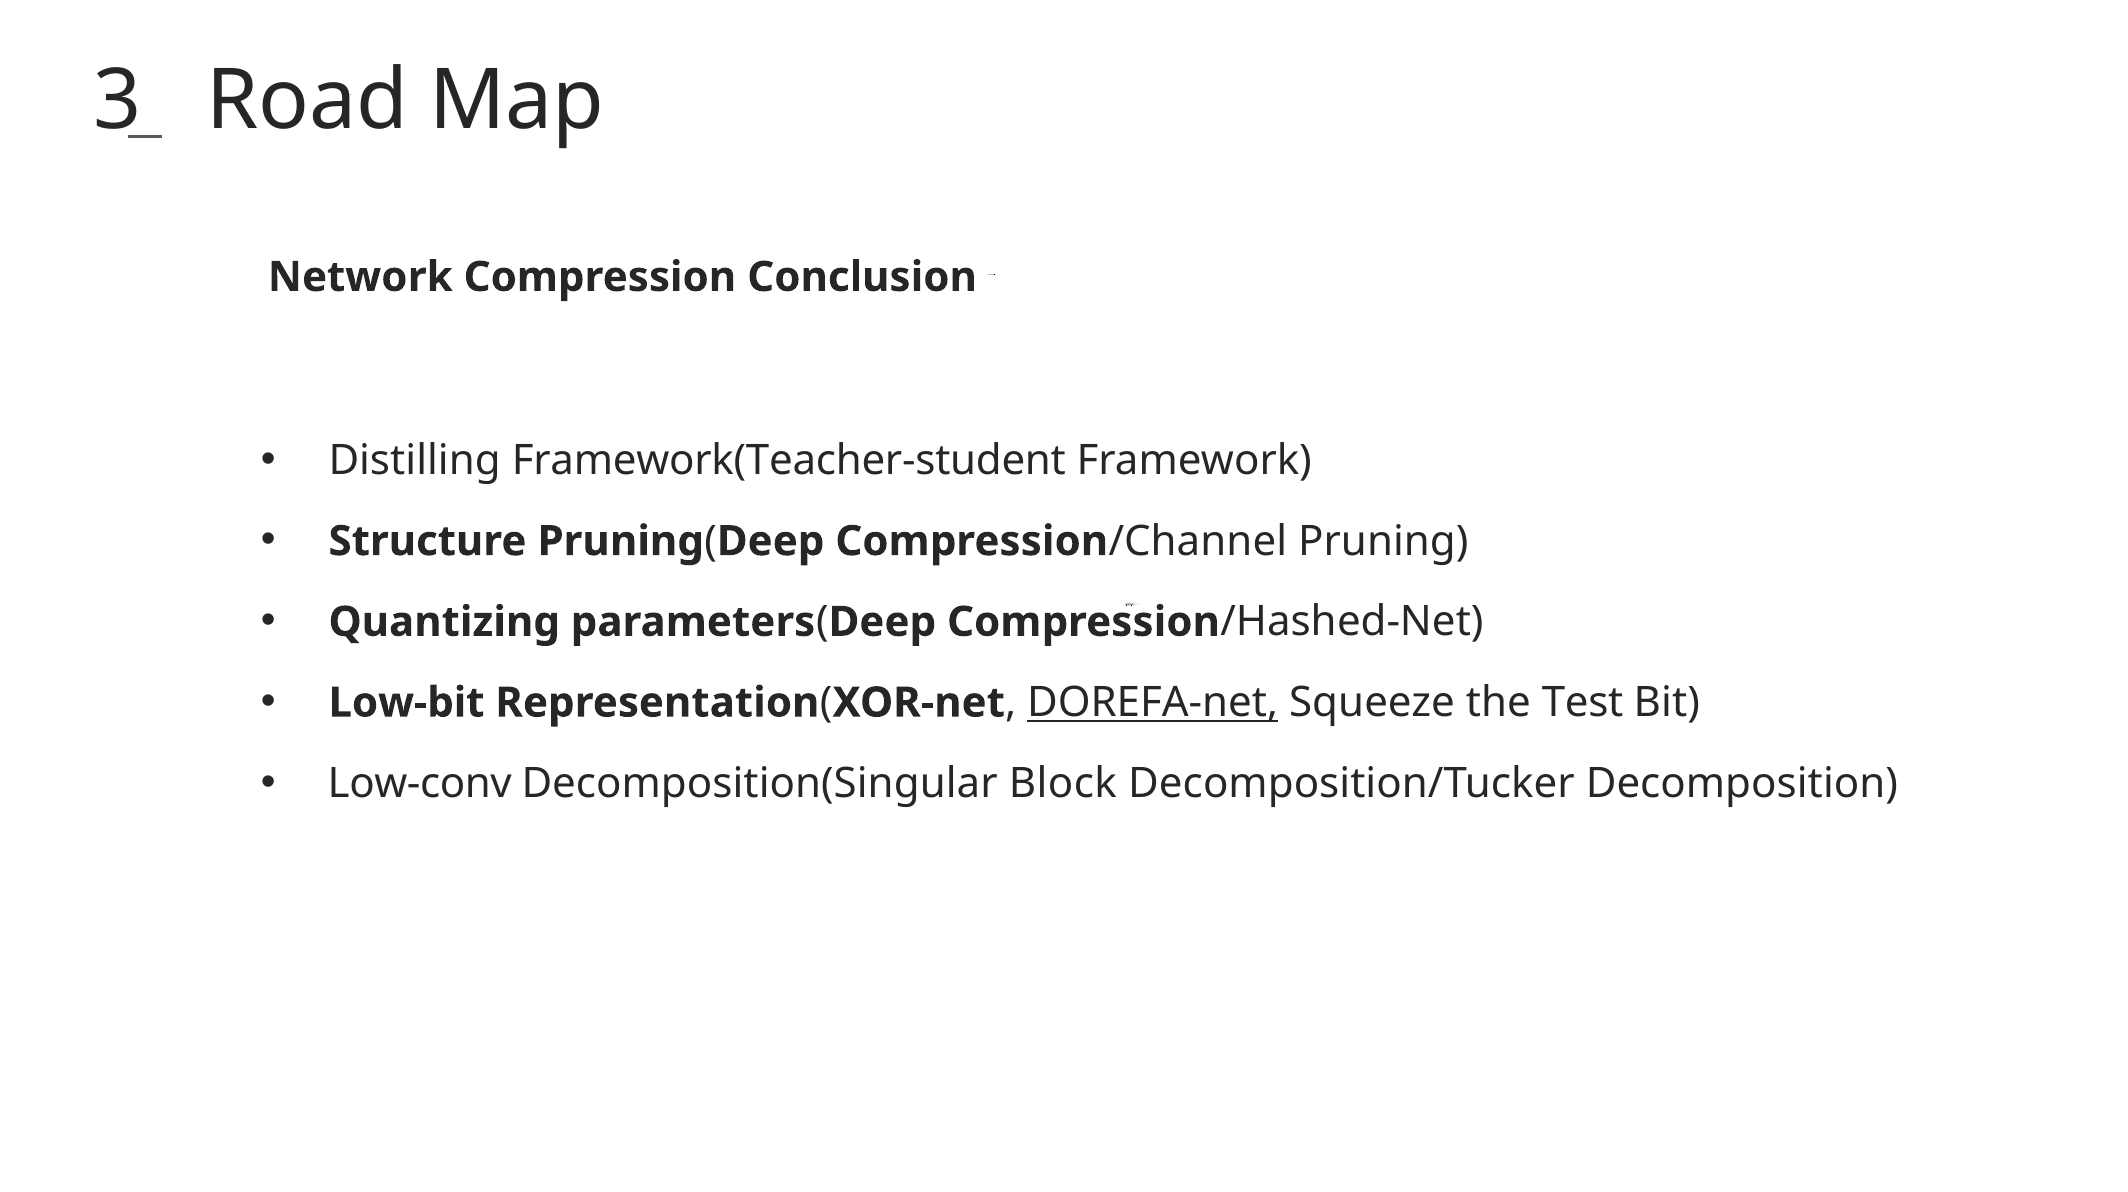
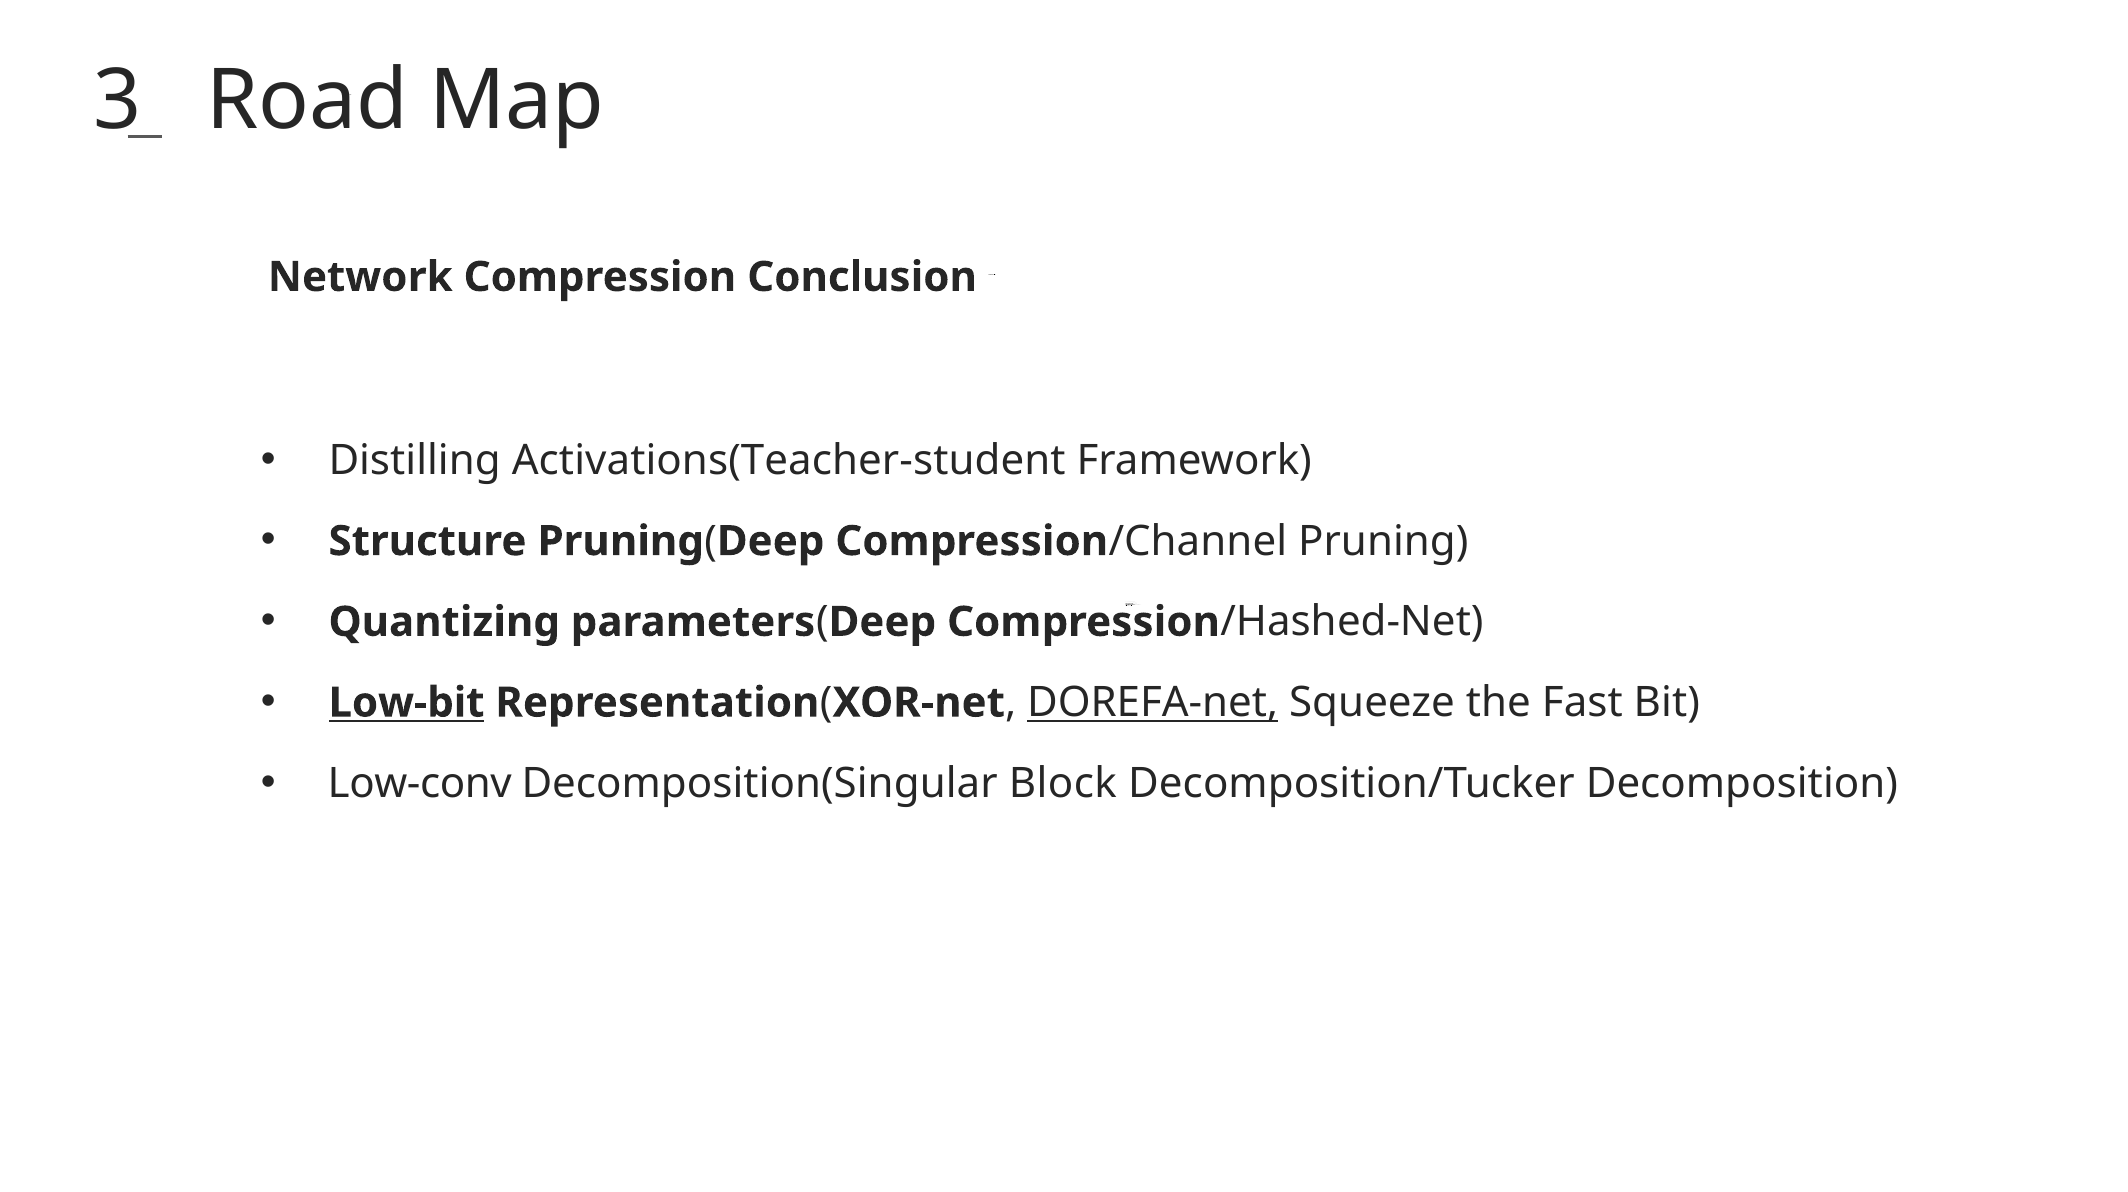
Framework(Teacher-student: Framework(Teacher-student -> Activations(Teacher-student
Low-bit underline: none -> present
Test: Test -> Fast
